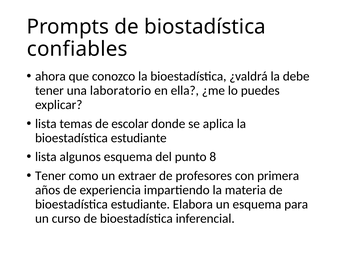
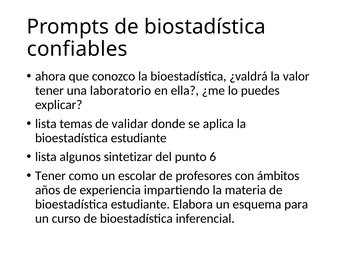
debe: debe -> valor
escolar: escolar -> validar
algunos esquema: esquema -> sintetizar
8: 8 -> 6
extraer: extraer -> escolar
primera: primera -> ámbitos
